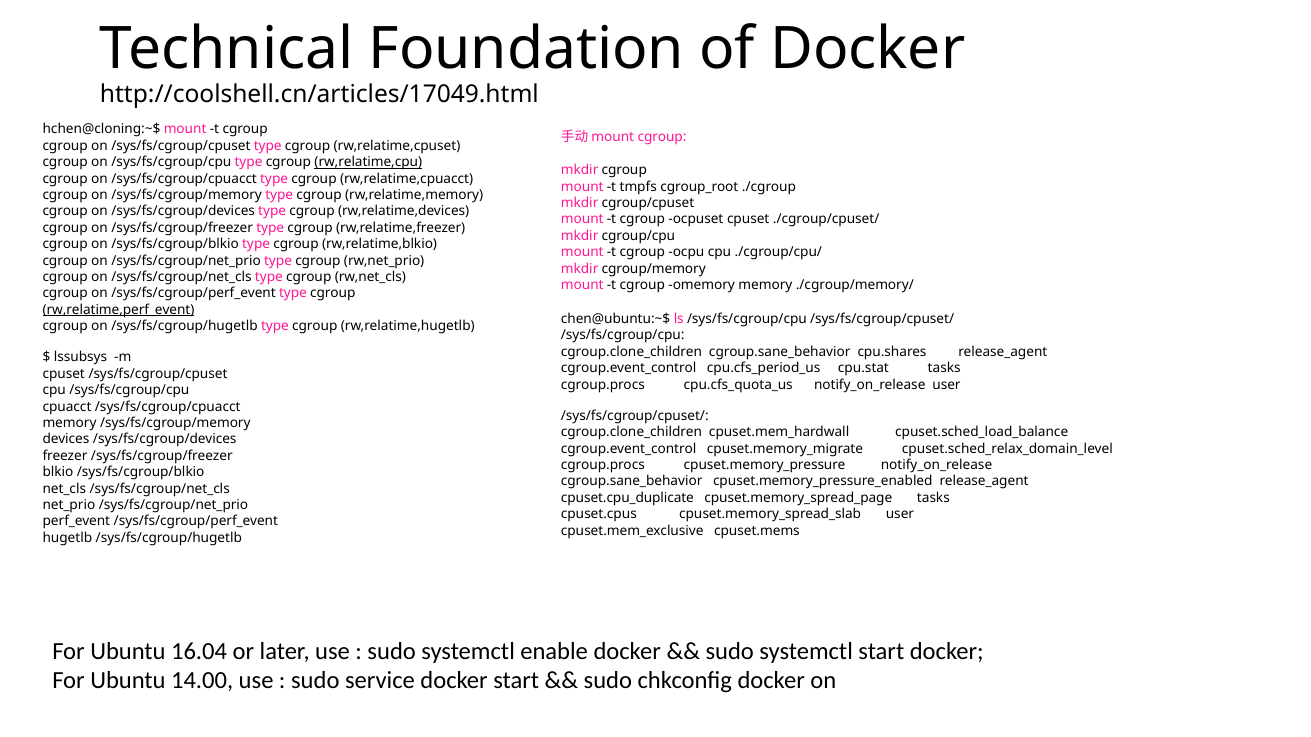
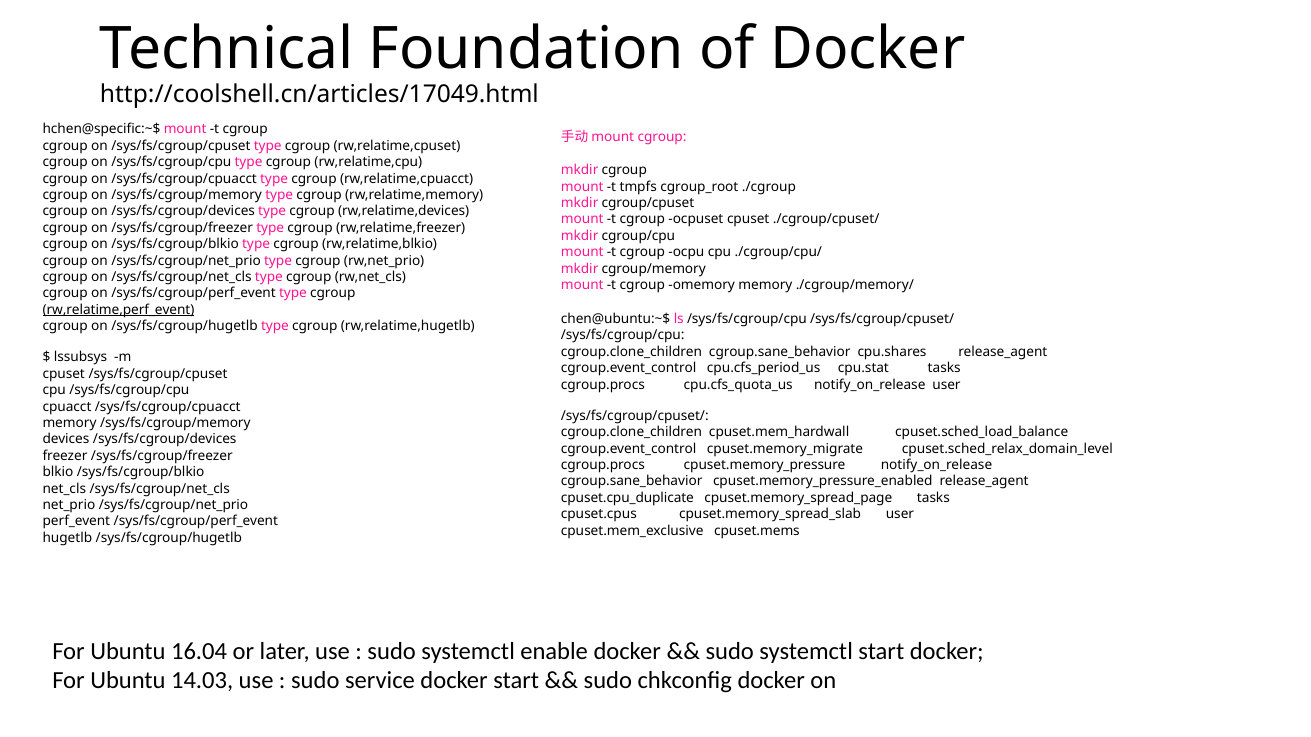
hchen@cloning:~$: hchen@cloning:~$ -> hchen@specific:~$
rw,relatime,cpu underline: present -> none
14.00: 14.00 -> 14.03
